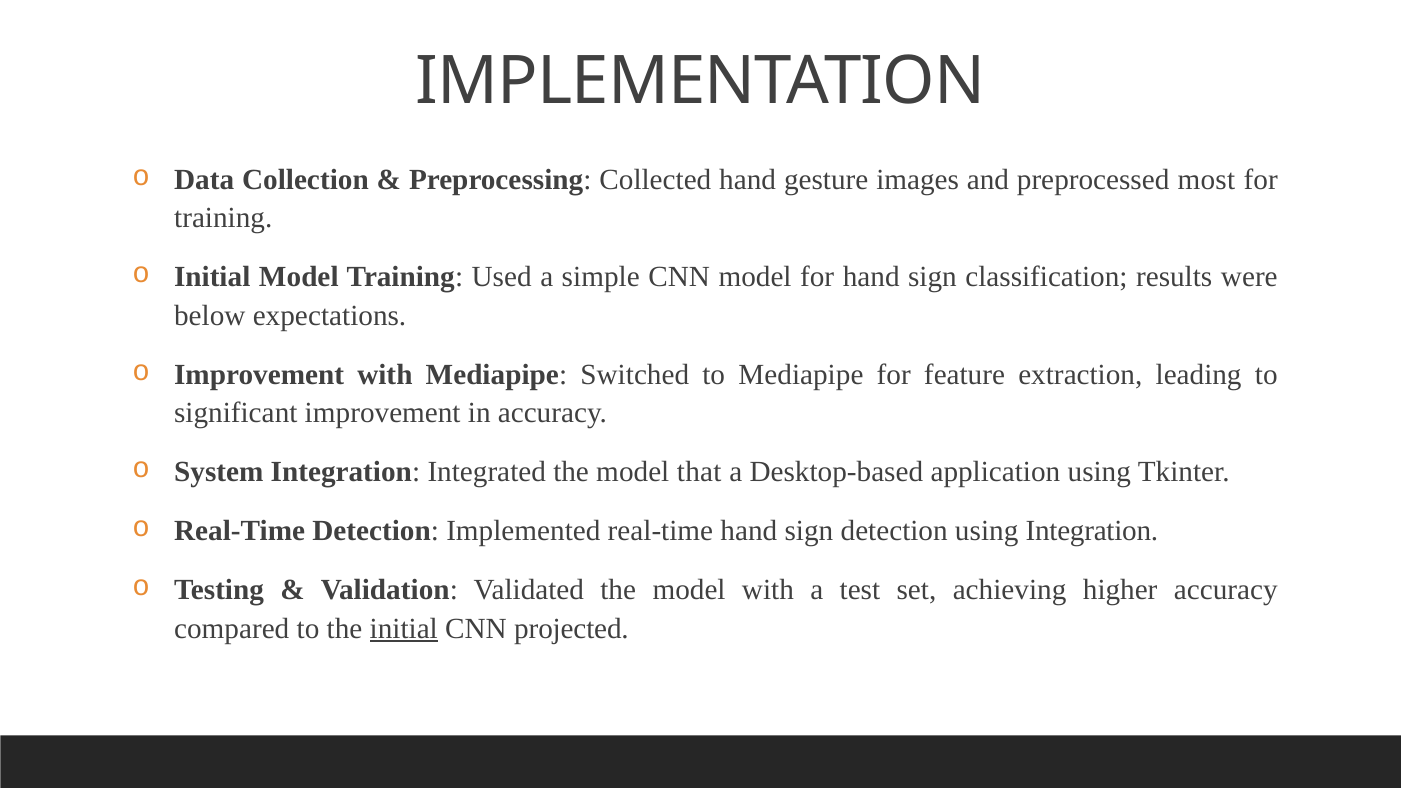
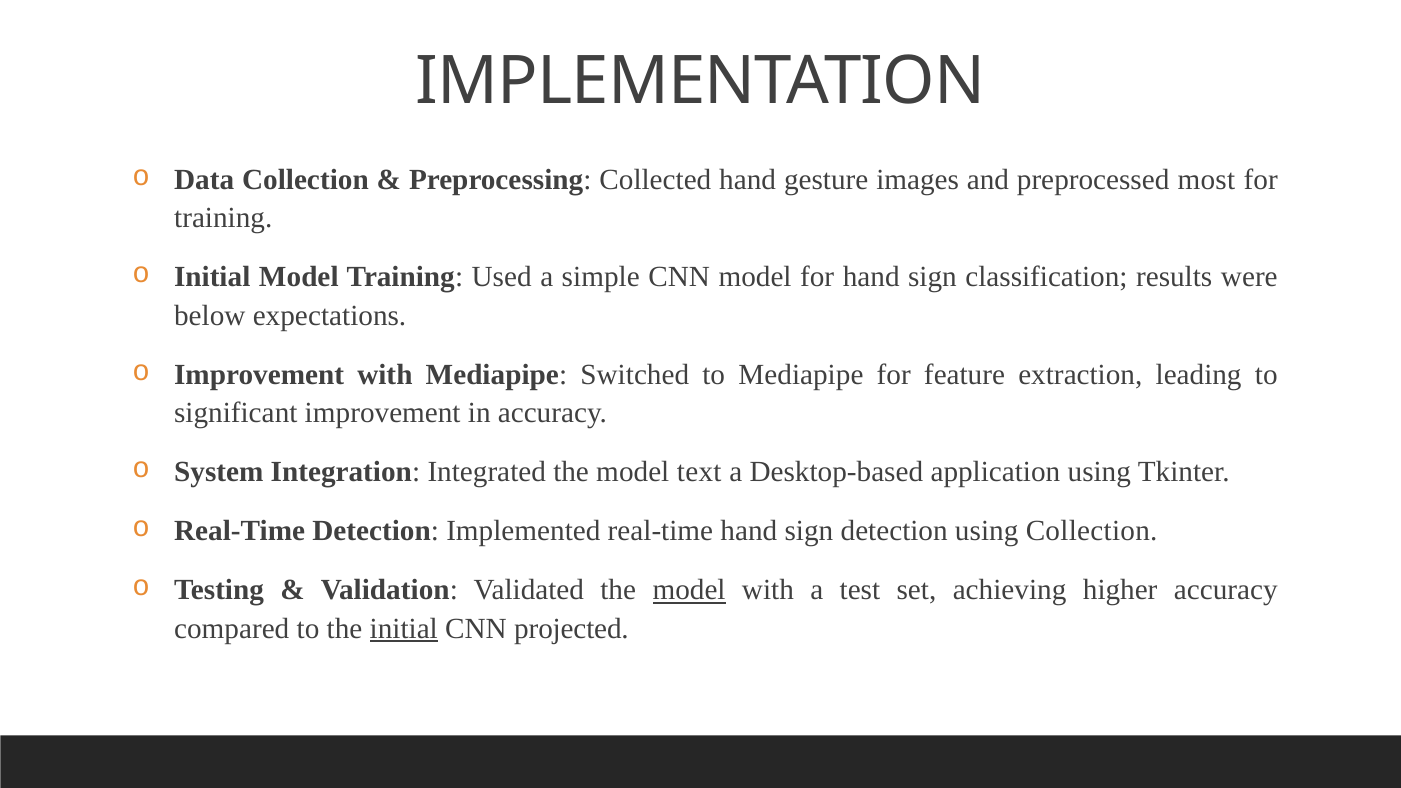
that: that -> text
using Integration: Integration -> Collection
model at (689, 590) underline: none -> present
